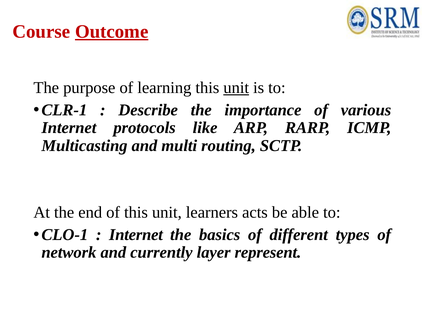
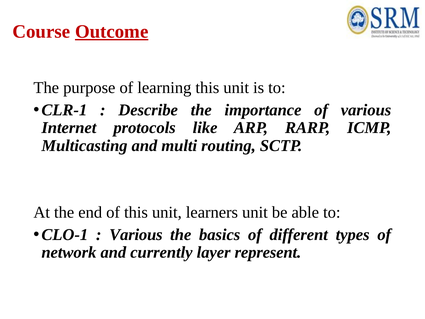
unit at (236, 88) underline: present -> none
learners acts: acts -> unit
Internet at (136, 235): Internet -> Various
